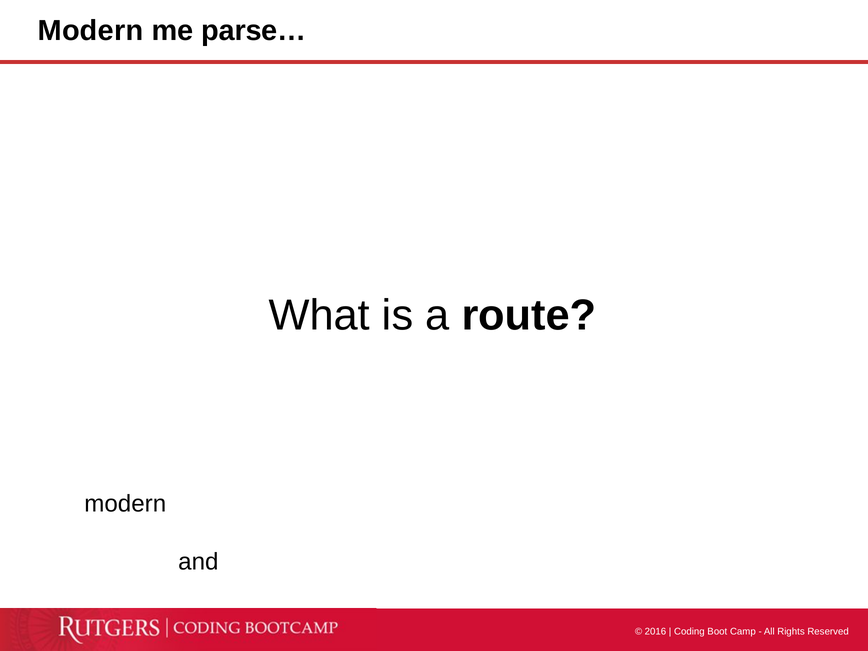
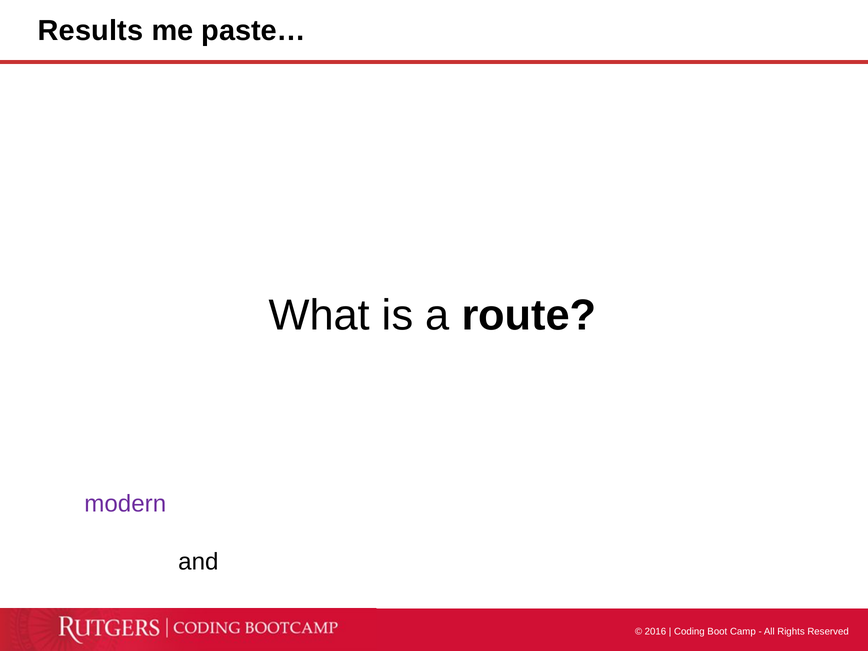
Modern at (91, 31): Modern -> Results
parse…: parse… -> paste…
modern at (125, 504) colour: black -> purple
